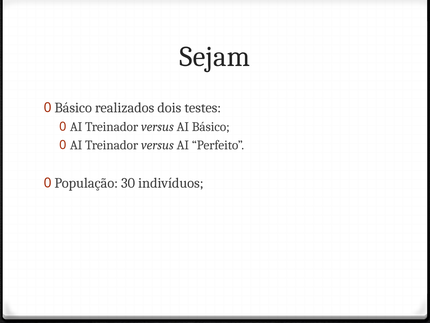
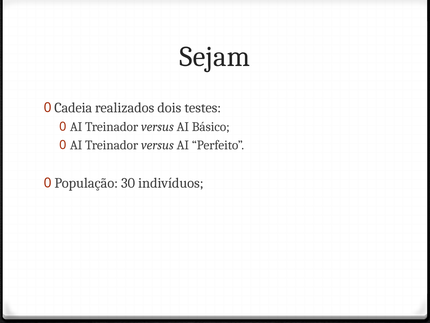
Básico at (73, 108): Básico -> Cadeia
